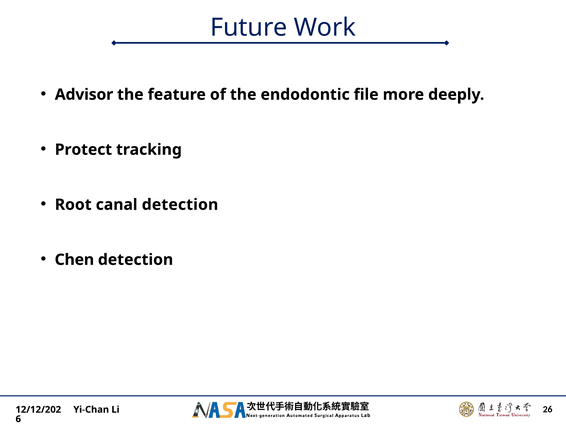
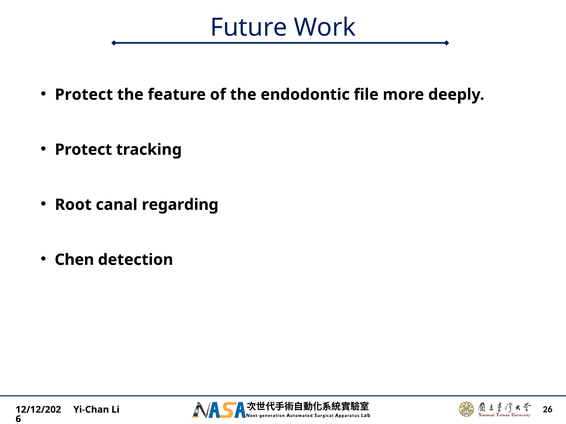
Advisor at (84, 95): Advisor -> Protect
canal detection: detection -> regarding
